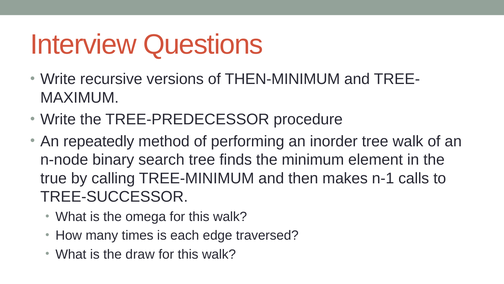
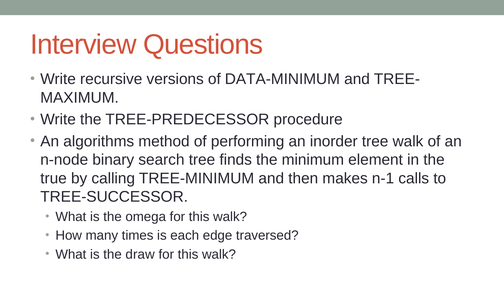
THEN-MINIMUM: THEN-MINIMUM -> DATA-MINIMUM
repeatedly: repeatedly -> algorithms
